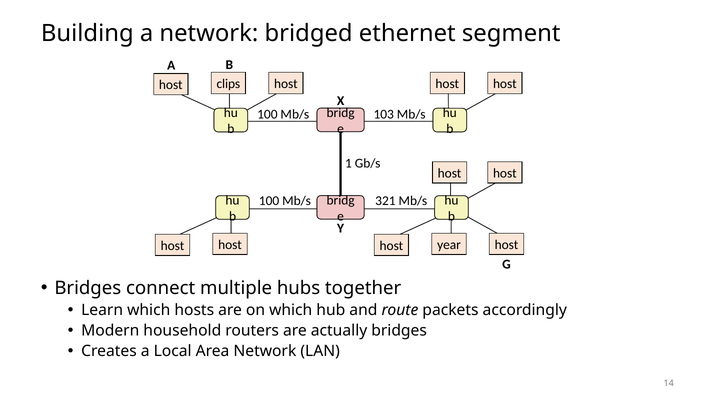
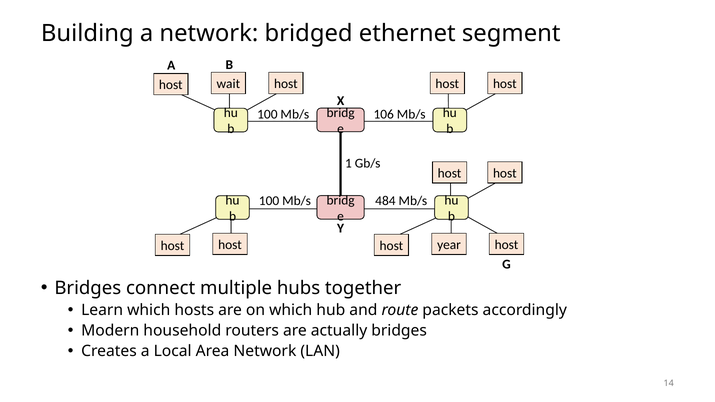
clips: clips -> wait
103: 103 -> 106
321: 321 -> 484
